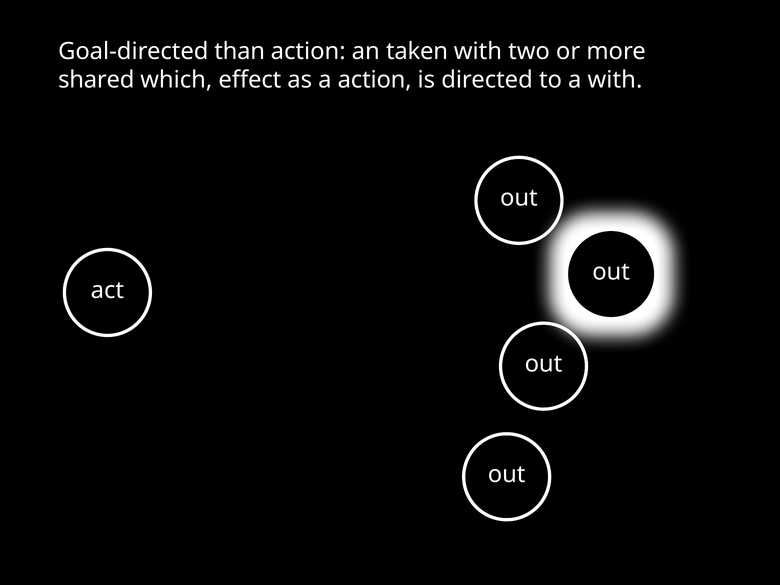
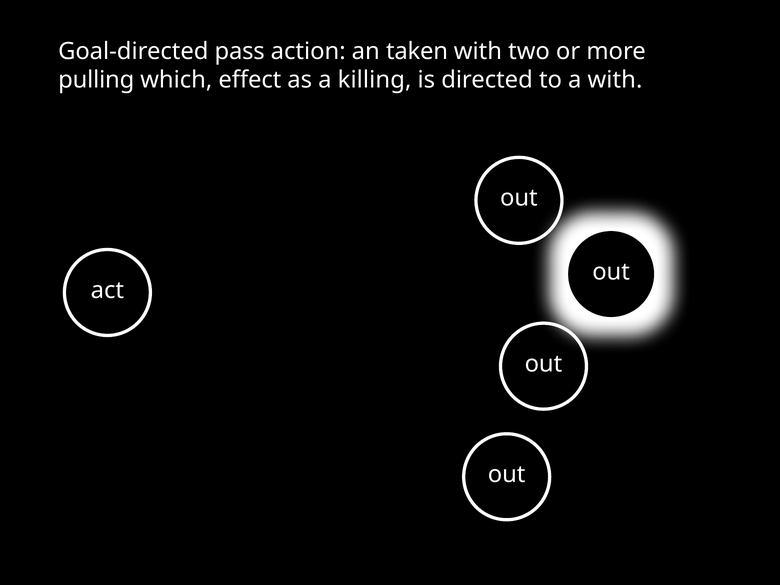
than: than -> pass
shared: shared -> pulling
a action: action -> killing
